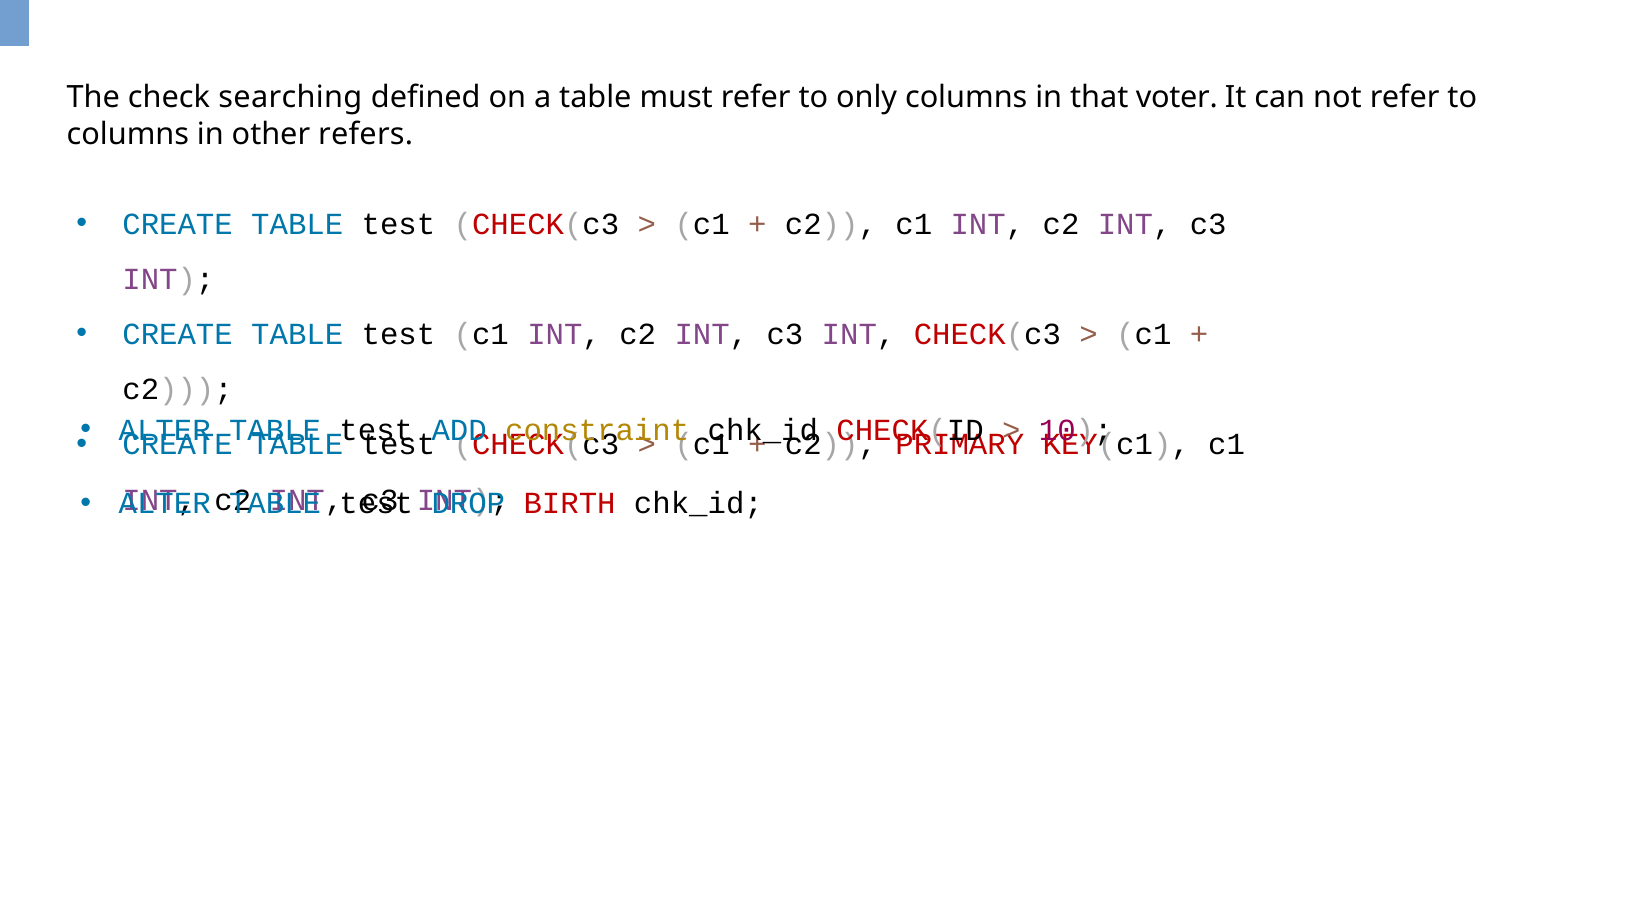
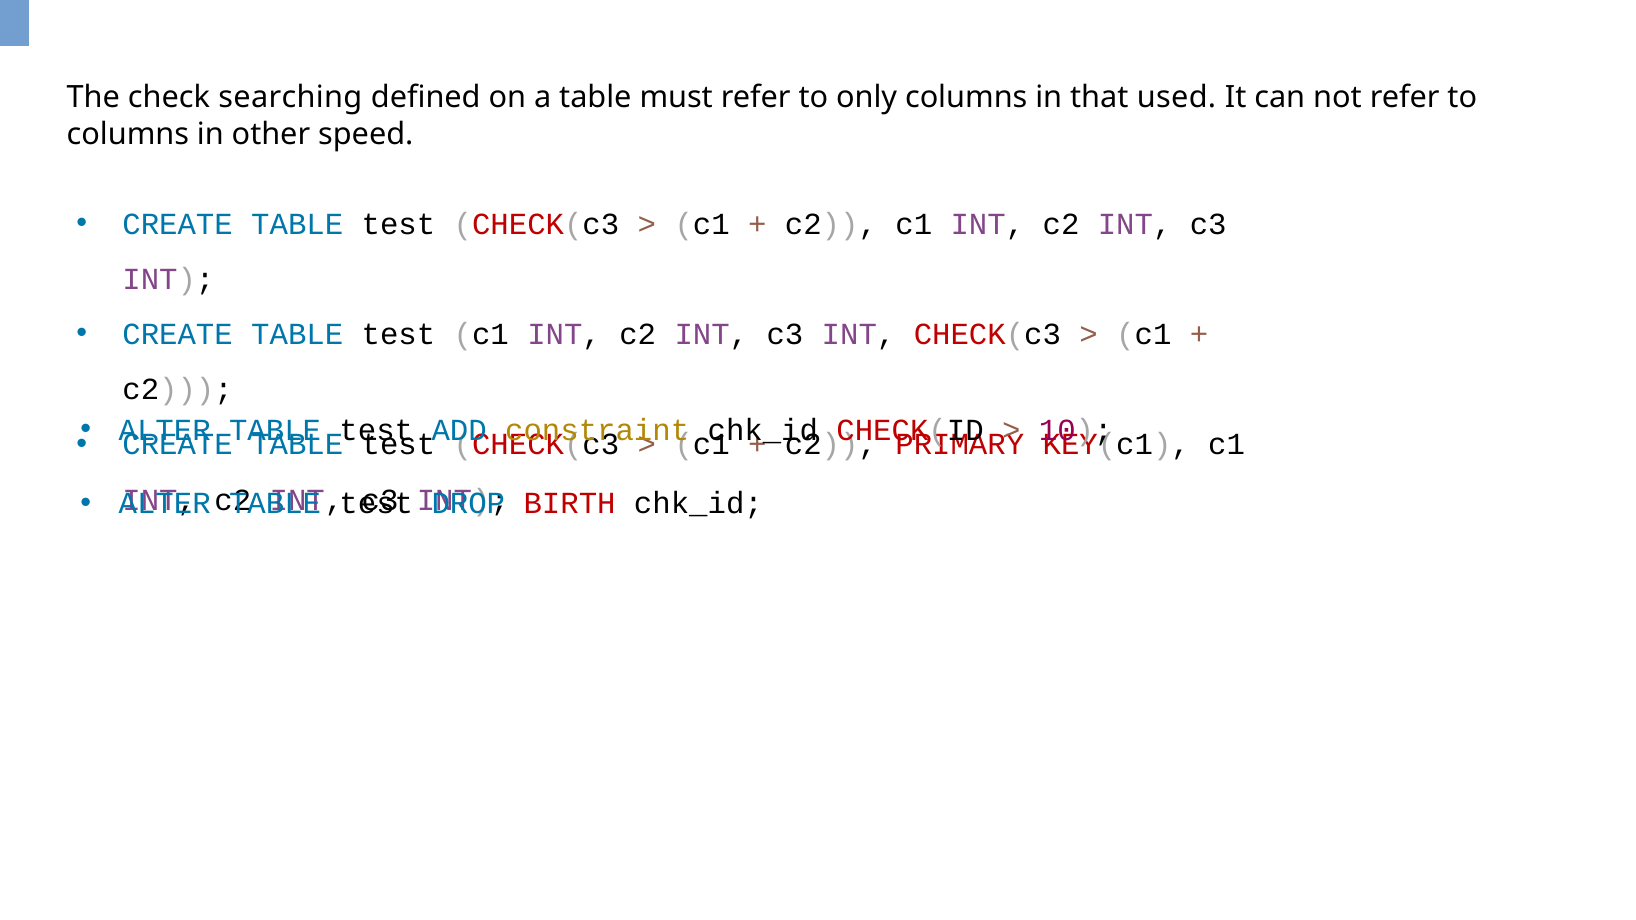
voter: voter -> used
refers: refers -> speed
